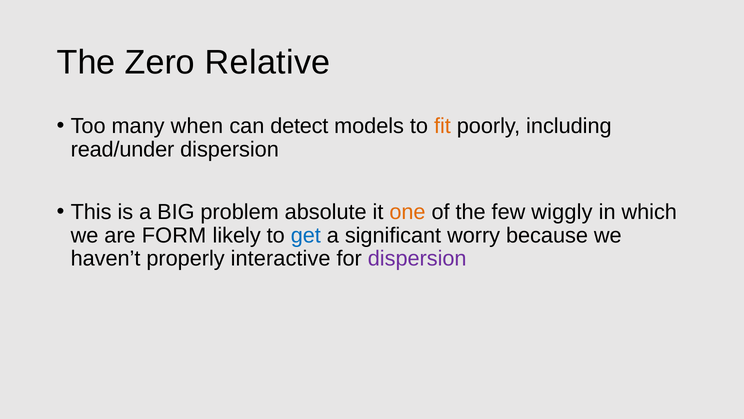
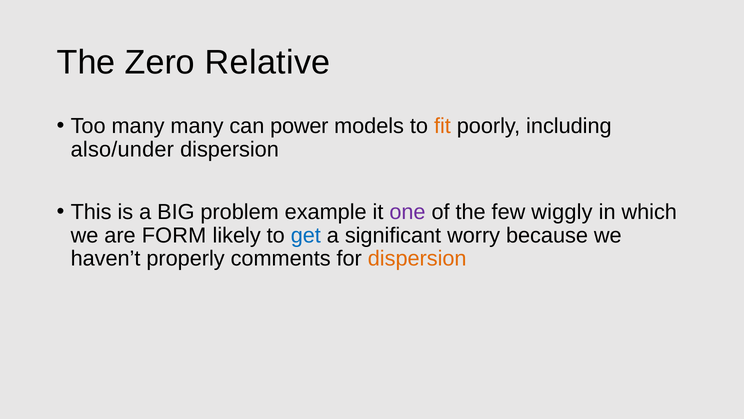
many when: when -> many
detect: detect -> power
read/under: read/under -> also/under
absolute: absolute -> example
one colour: orange -> purple
interactive: interactive -> comments
dispersion at (417, 259) colour: purple -> orange
